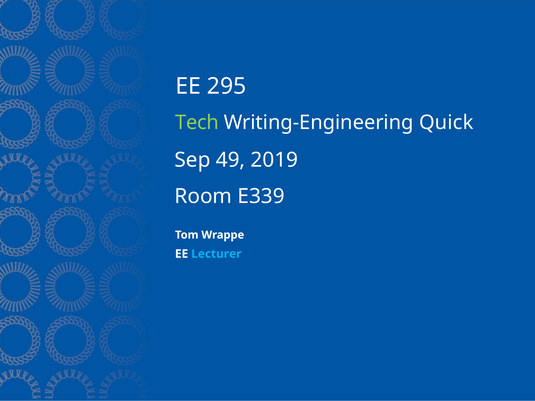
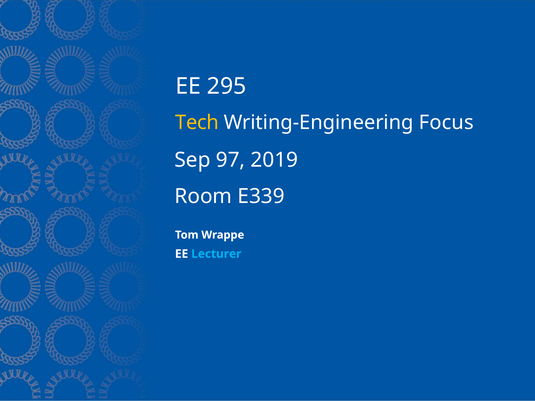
Tech colour: light green -> yellow
Quick: Quick -> Focus
49: 49 -> 97
